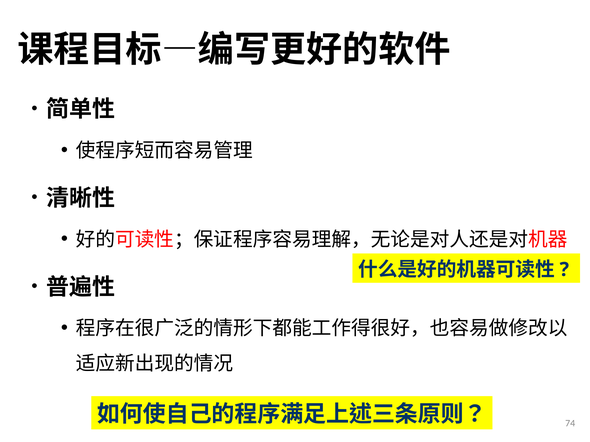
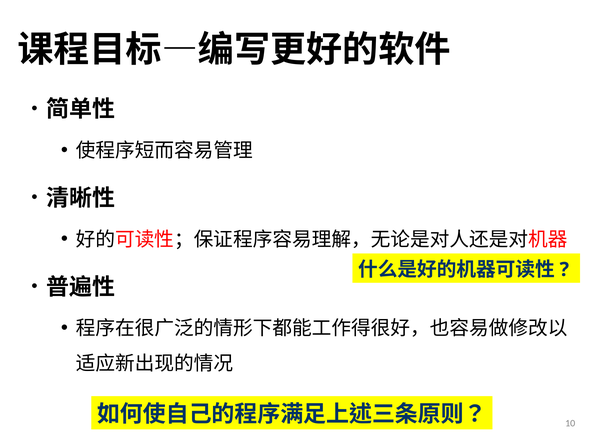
74: 74 -> 10
